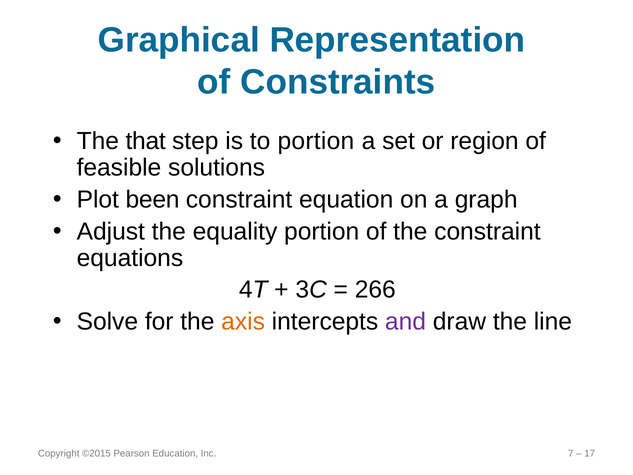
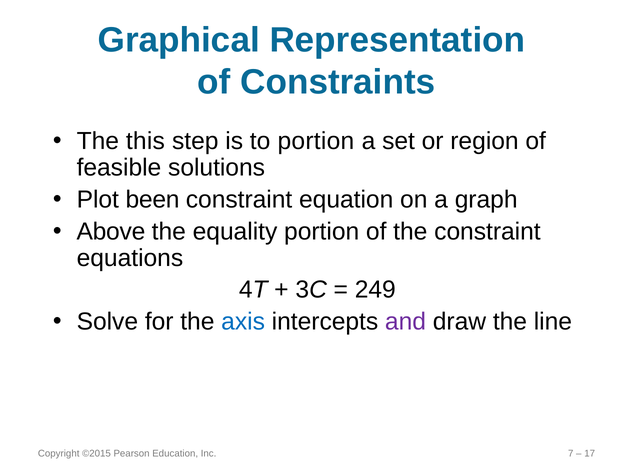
that: that -> this
Adjust: Adjust -> Above
266: 266 -> 249
axis colour: orange -> blue
